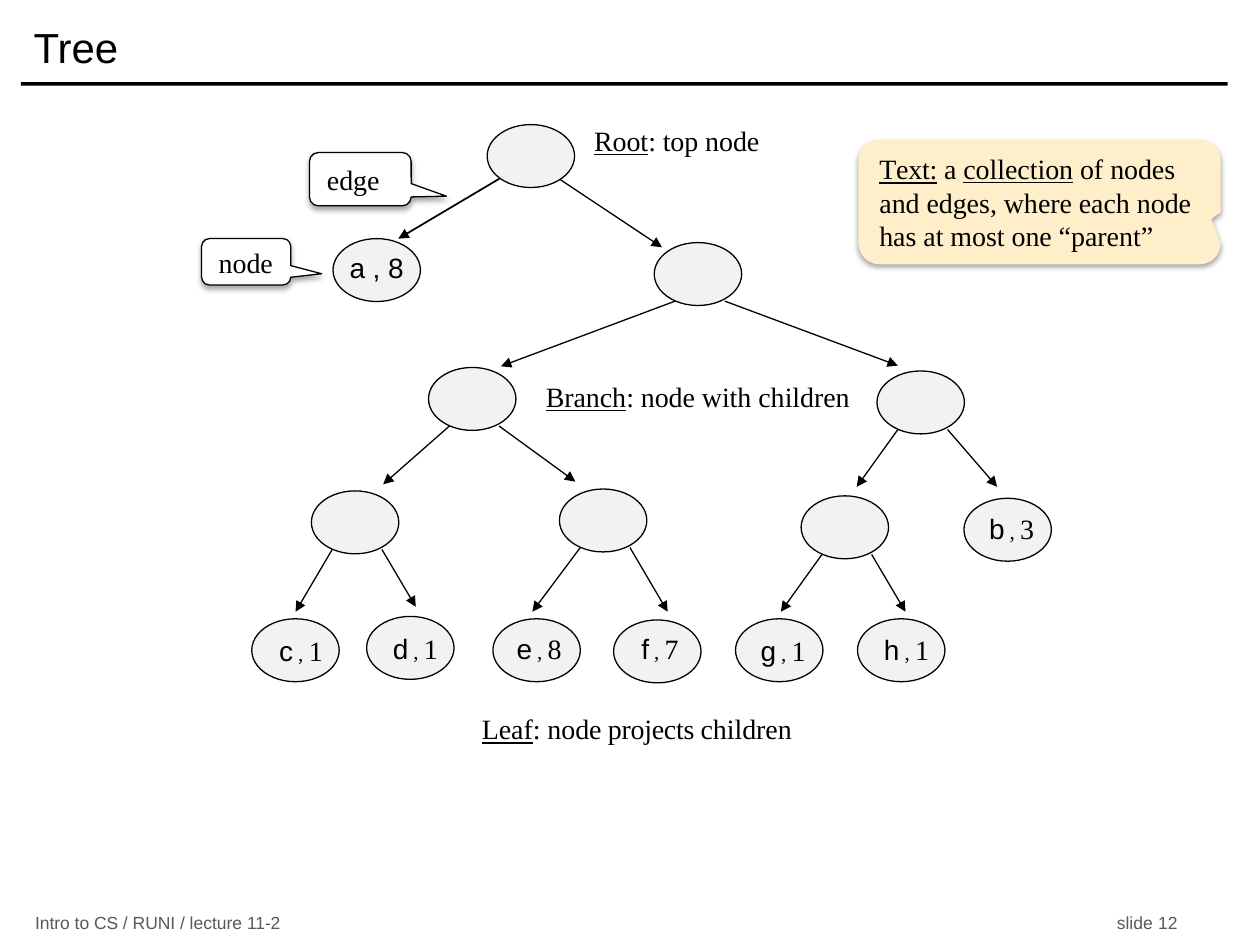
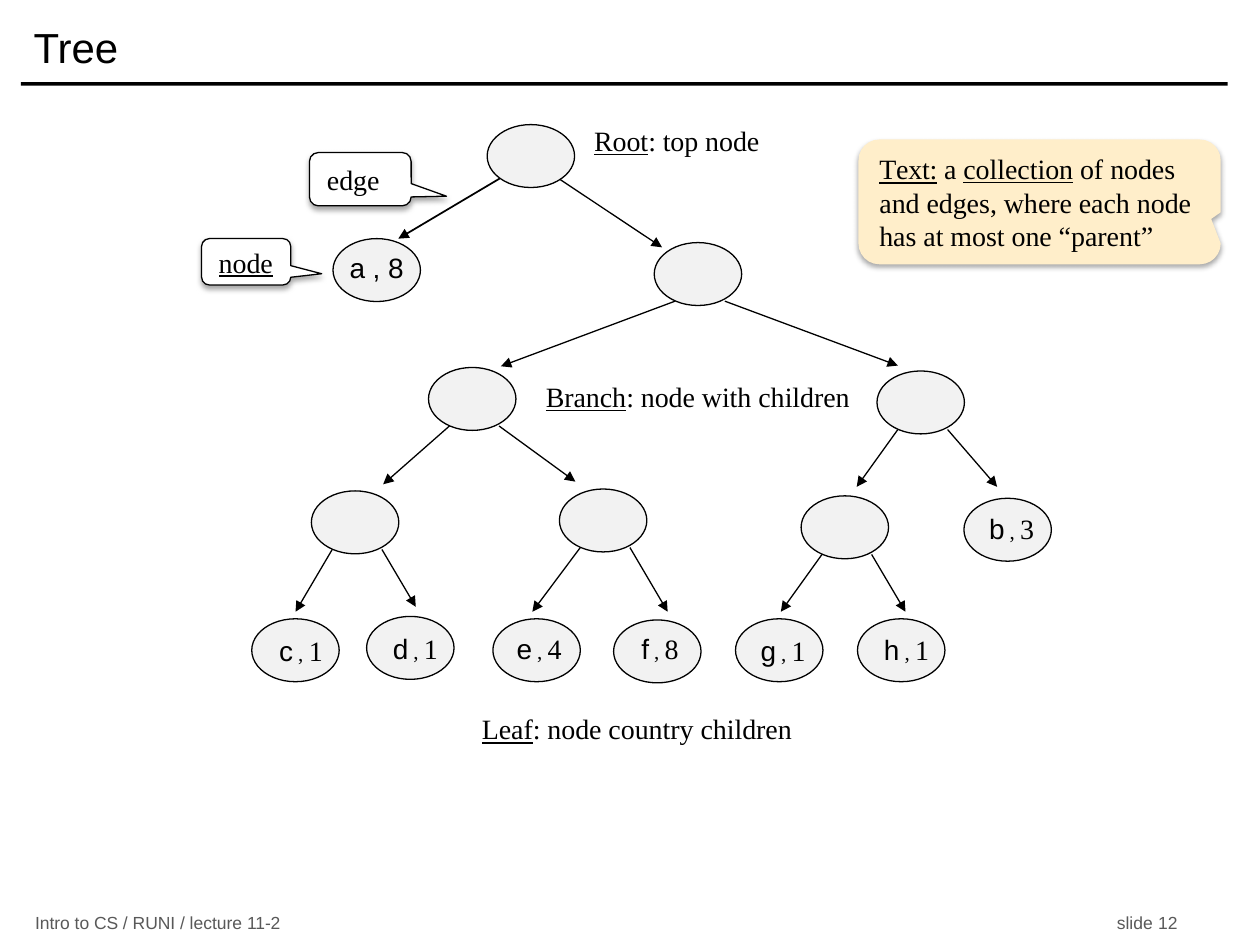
node at (246, 264) underline: none -> present
8 at (555, 650): 8 -> 4
7 at (672, 650): 7 -> 8
projects: projects -> country
